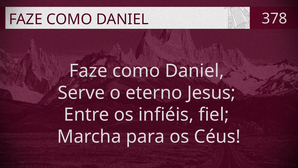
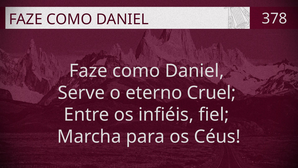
Jesus: Jesus -> Cruel
